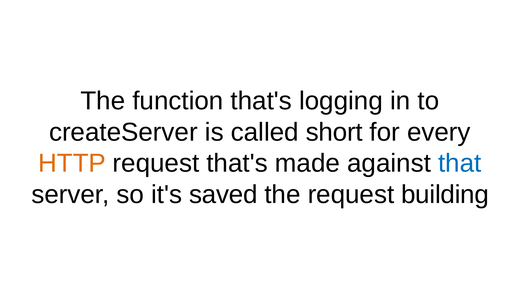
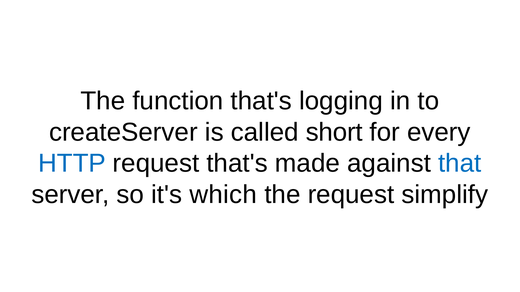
HTTP colour: orange -> blue
saved: saved -> which
building: building -> simplify
